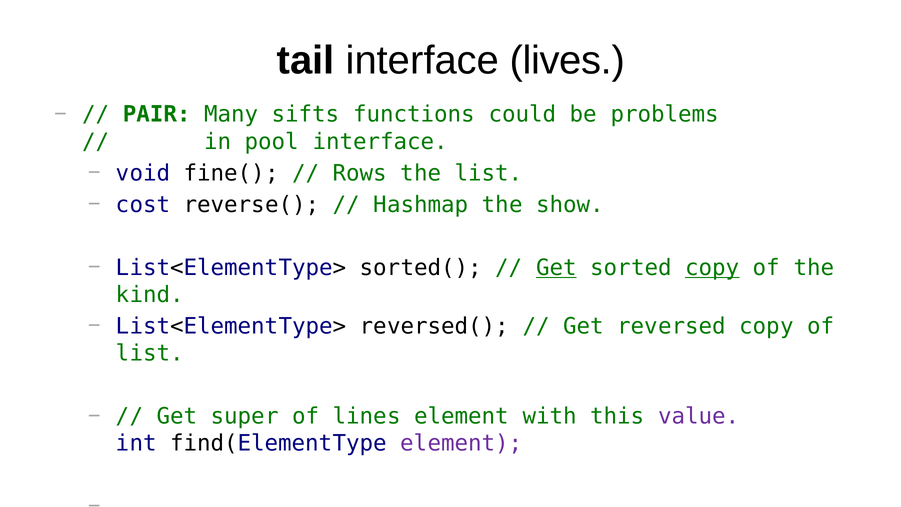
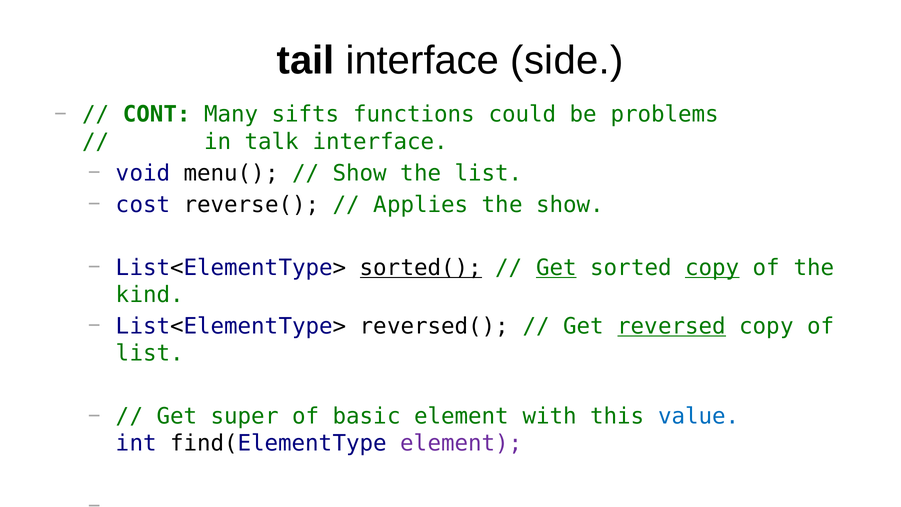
lives: lives -> side
PAIR: PAIR -> CONT
pool: pool -> talk
fine(: fine( -> menu(
Rows at (360, 173): Rows -> Show
Hashmap: Hashmap -> Applies
sorted( underline: none -> present
reversed underline: none -> present
lines: lines -> basic
value colour: purple -> blue
